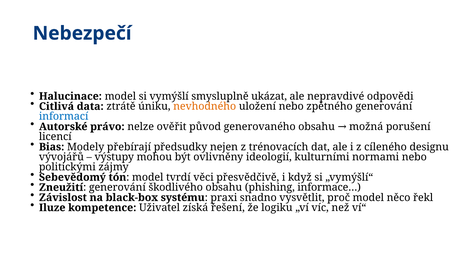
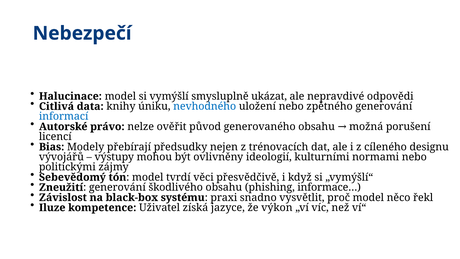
ztrátě: ztrátě -> knihy
nevhodného colour: orange -> blue
řešení: řešení -> jazyce
logiku: logiku -> výkon
